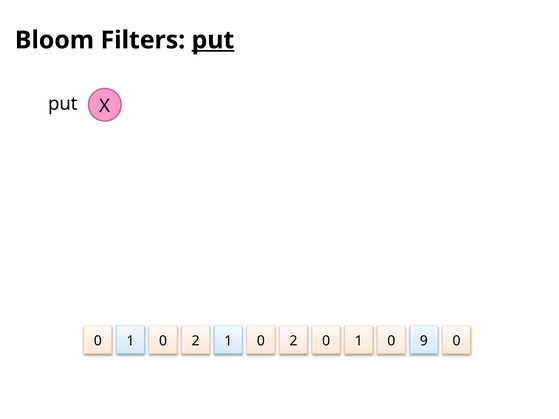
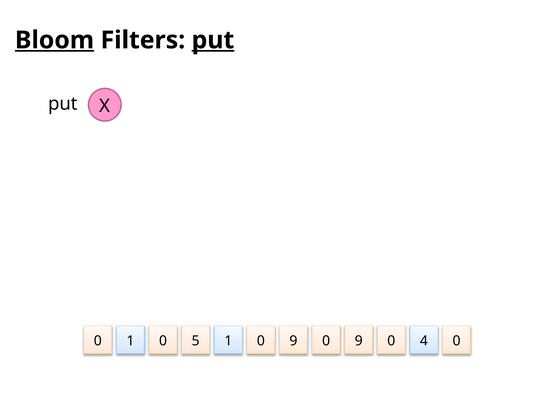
Bloom underline: none -> present
0 1 0 2: 2 -> 5
2 at (293, 341): 2 -> 9
1 at (359, 341): 1 -> 9
9: 9 -> 4
